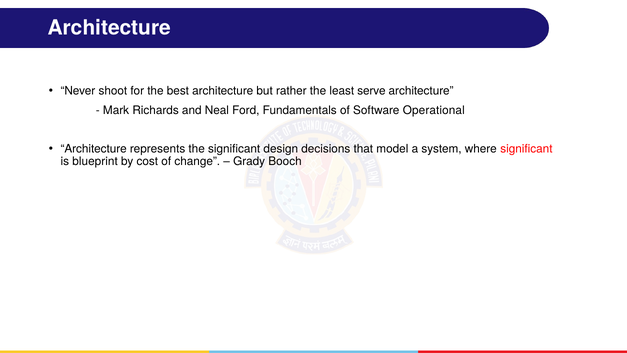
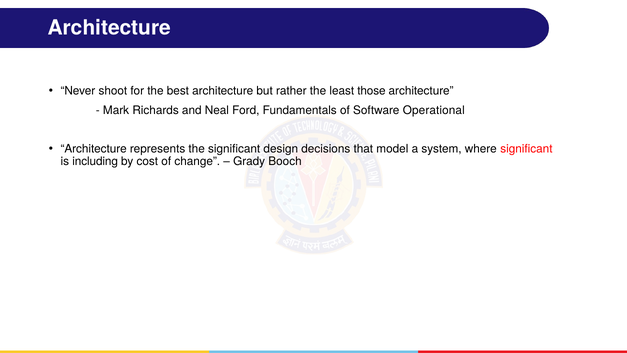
serve: serve -> those
blueprint: blueprint -> including
